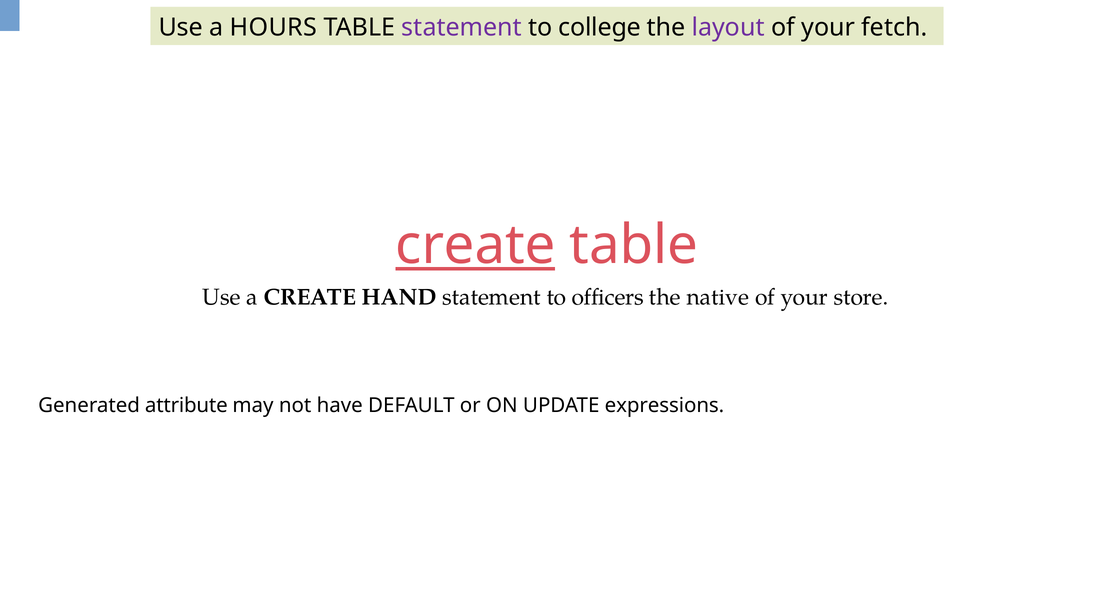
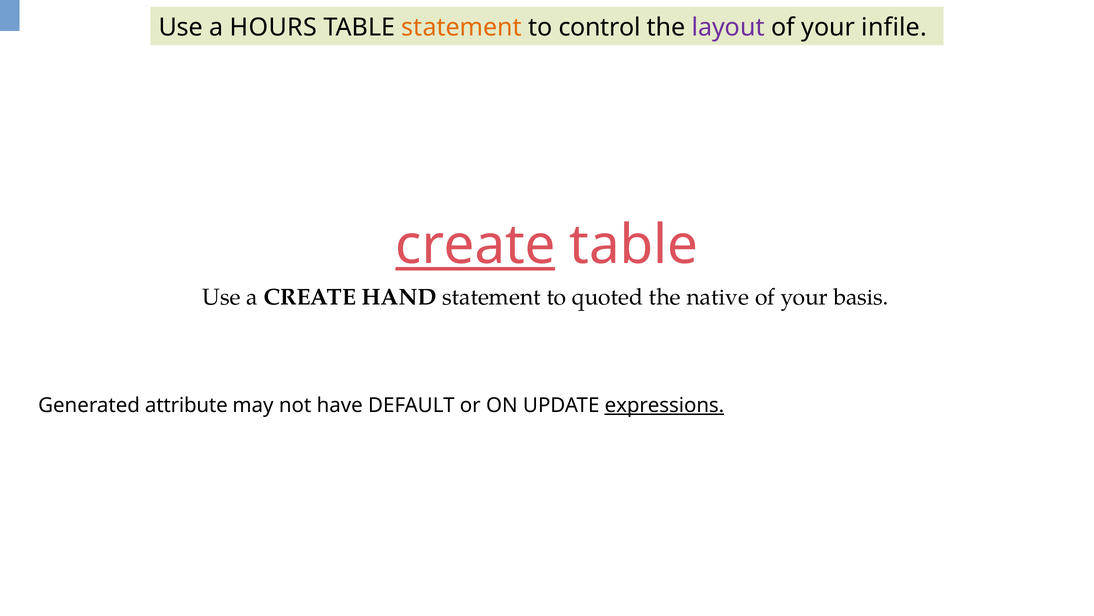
statement at (462, 28) colour: purple -> orange
college: college -> control
fetch: fetch -> infile
officers: officers -> quoted
store: store -> basis
expressions underline: none -> present
